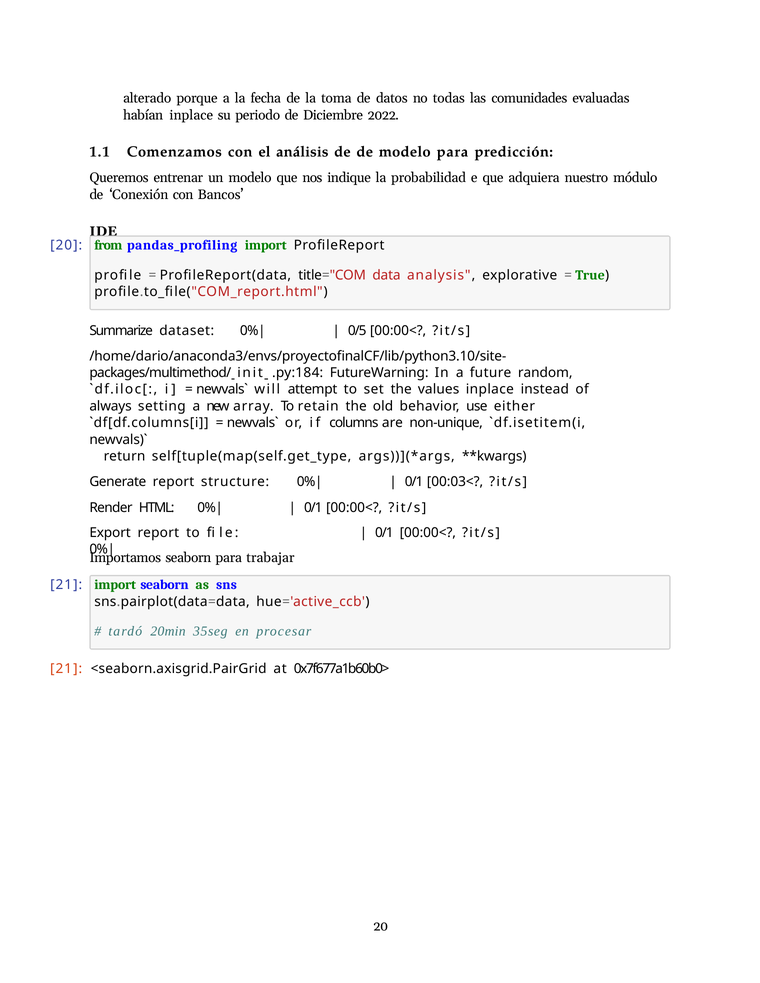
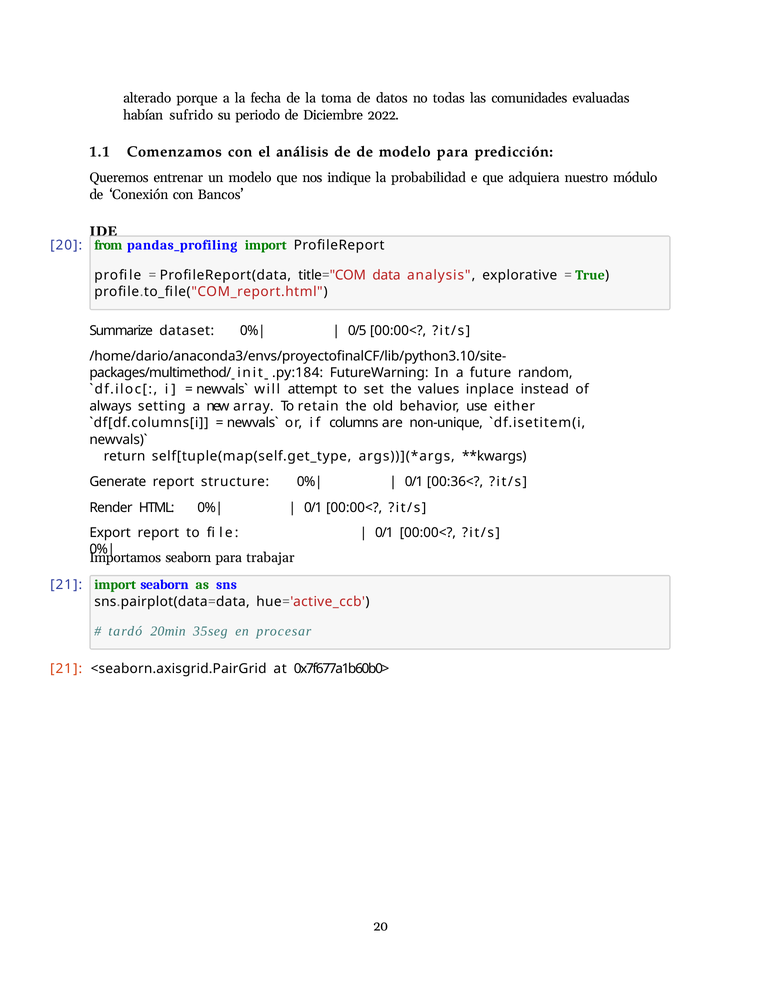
habían inplace: inplace -> sufrido
00:03<: 00:03< -> 00:36<
